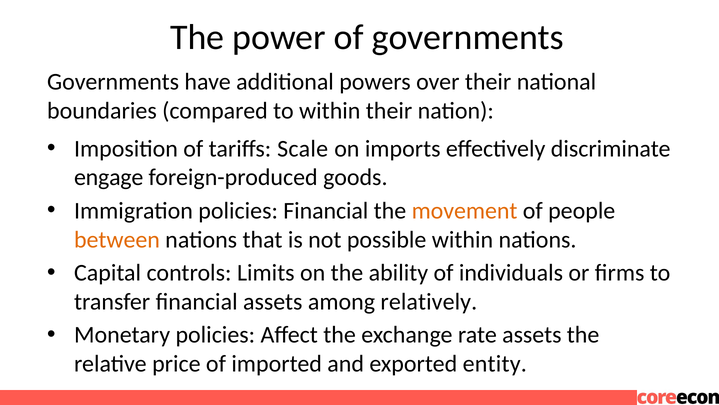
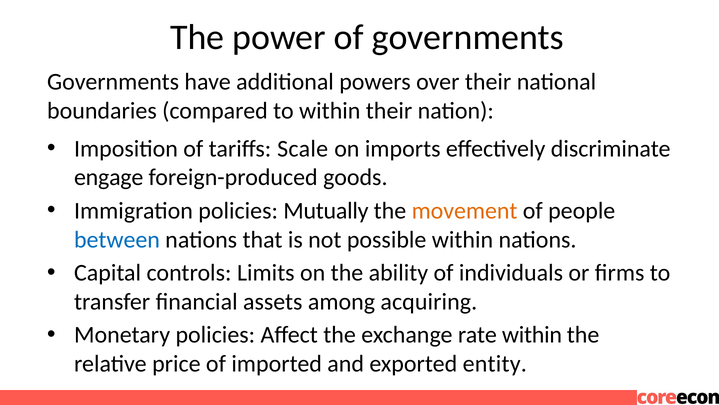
policies Financial: Financial -> Mutually
between colour: orange -> blue
relatively: relatively -> acquiring
rate assets: assets -> within
